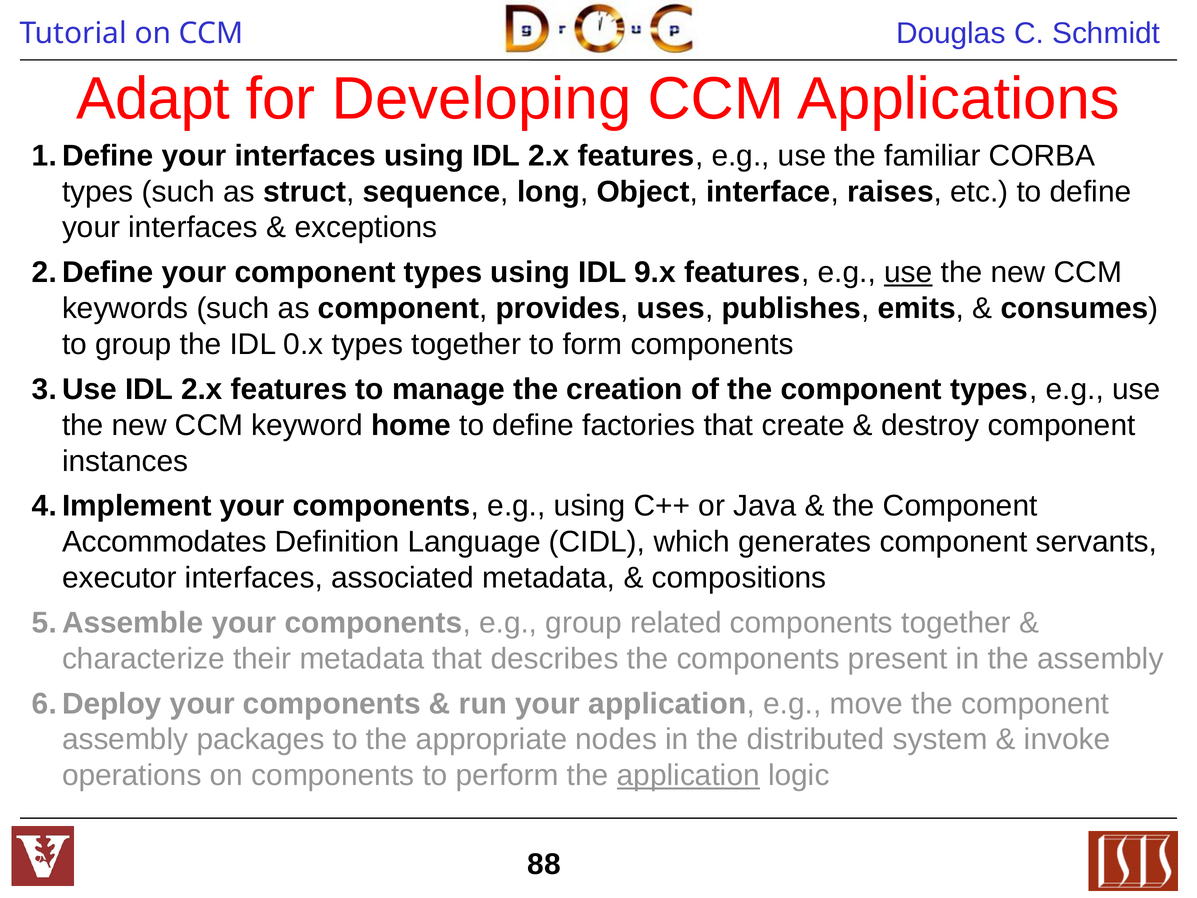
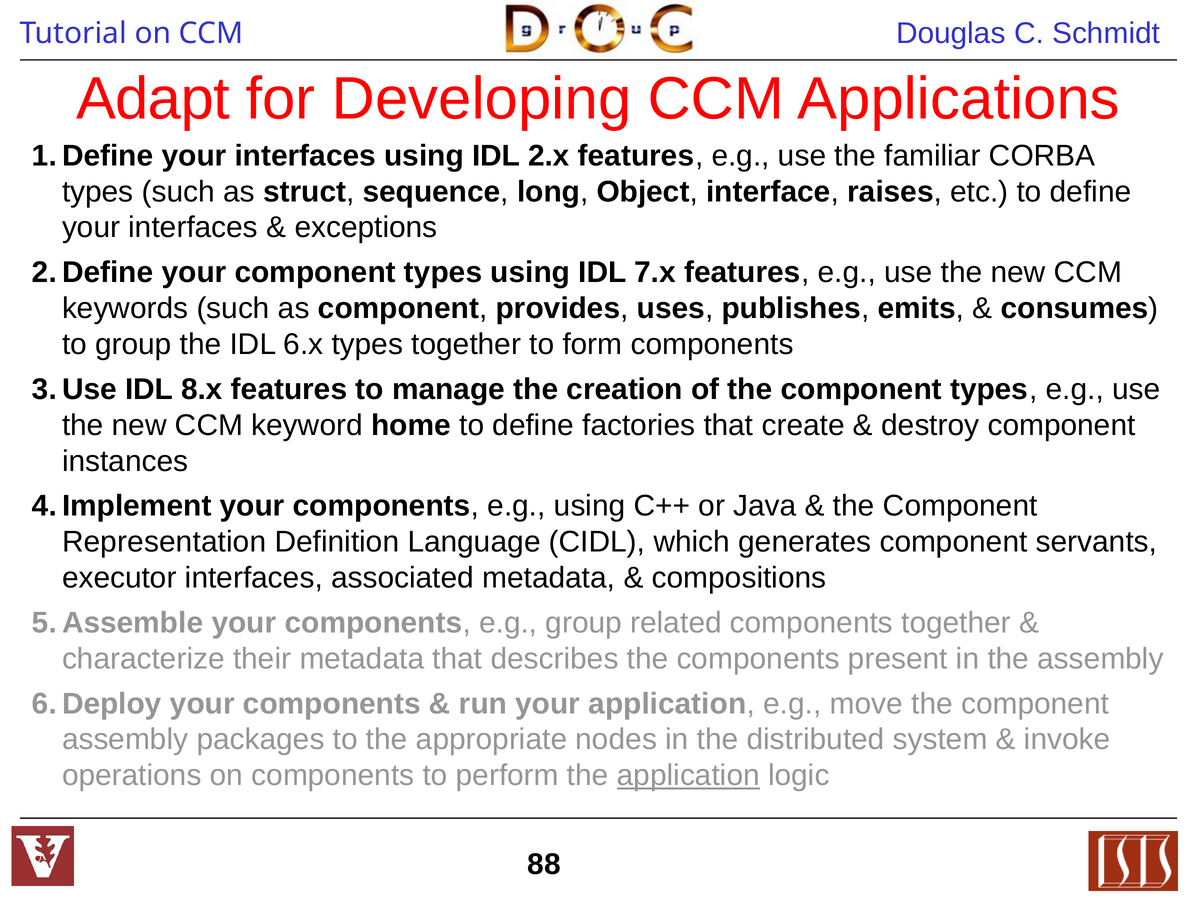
9.x: 9.x -> 7.x
use at (908, 272) underline: present -> none
0.x: 0.x -> 6.x
2.x at (202, 389): 2.x -> 8.x
Accommodates: Accommodates -> Representation
